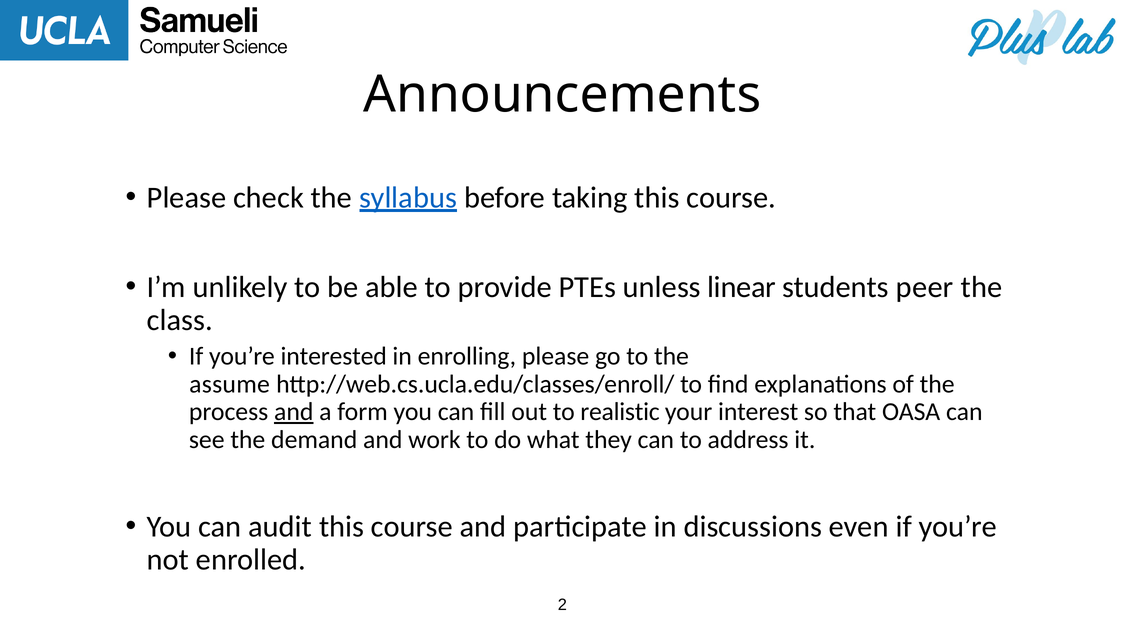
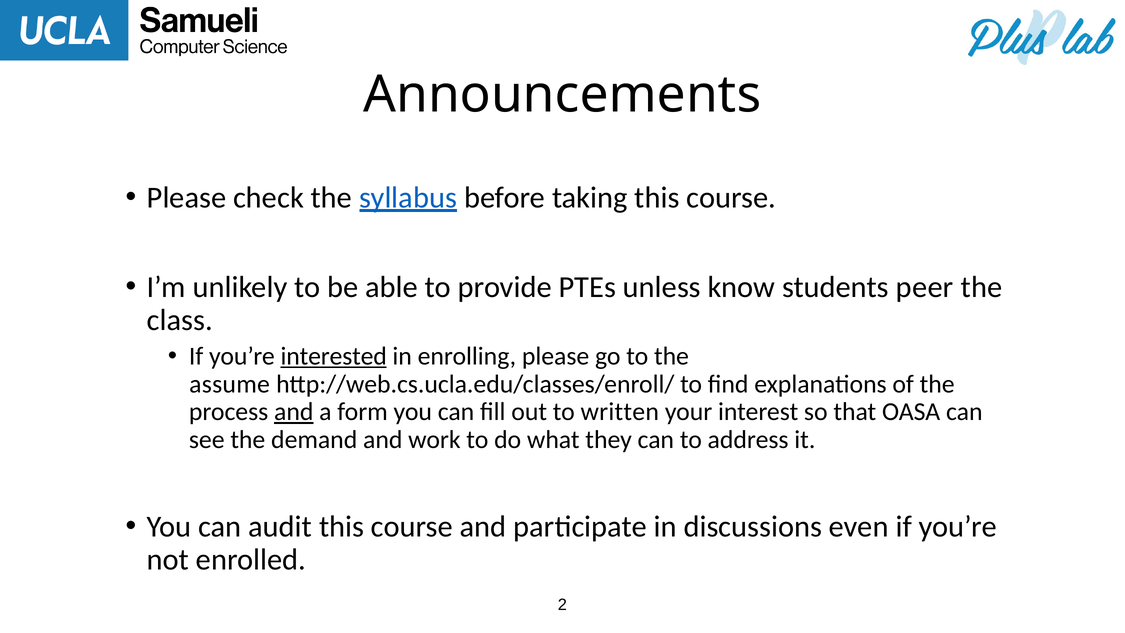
linear: linear -> know
interested underline: none -> present
realistic: realistic -> written
